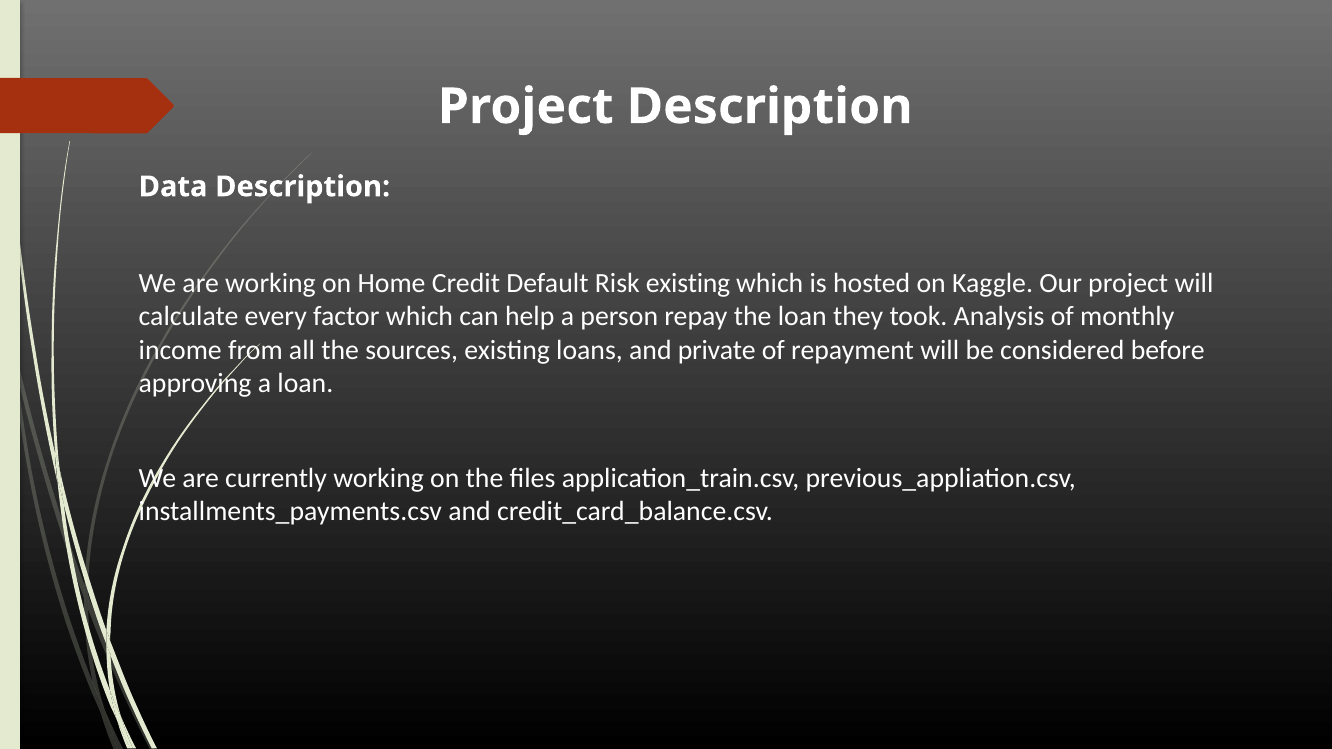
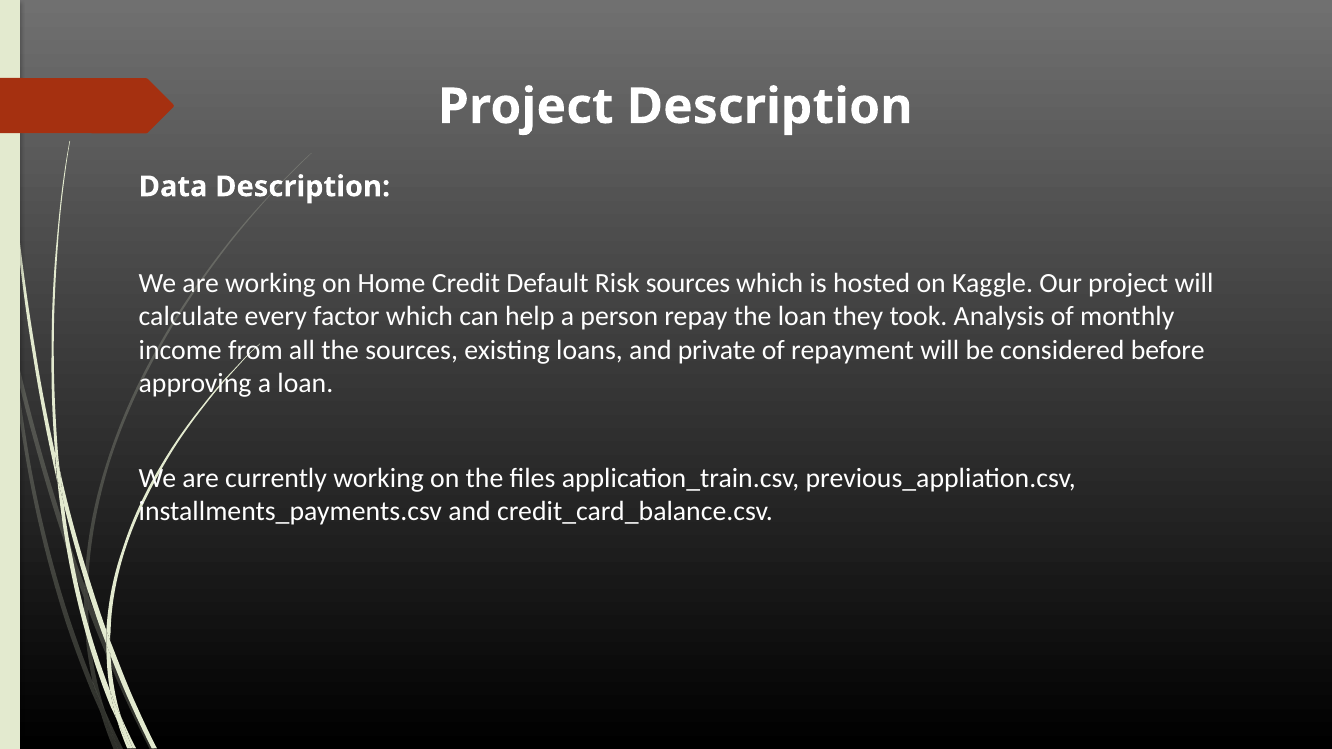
Risk existing: existing -> sources
